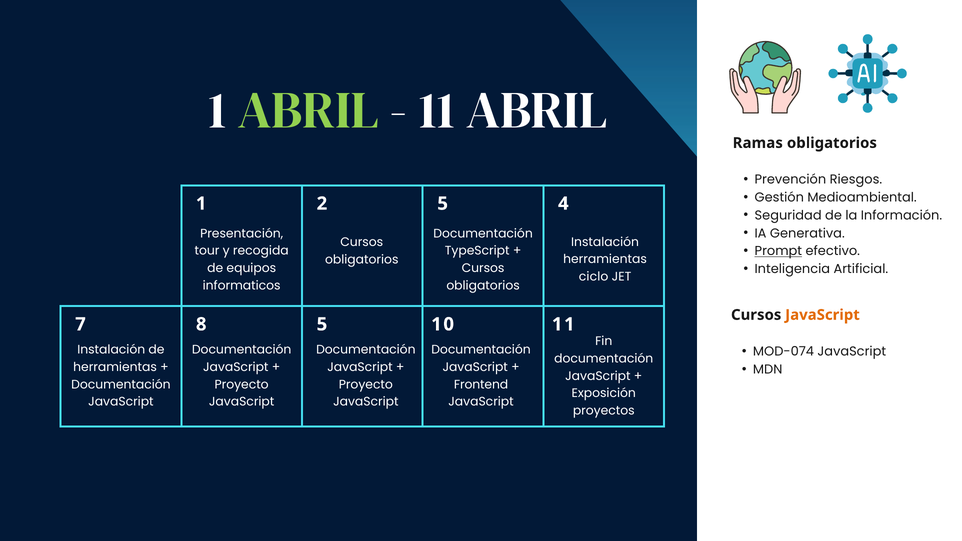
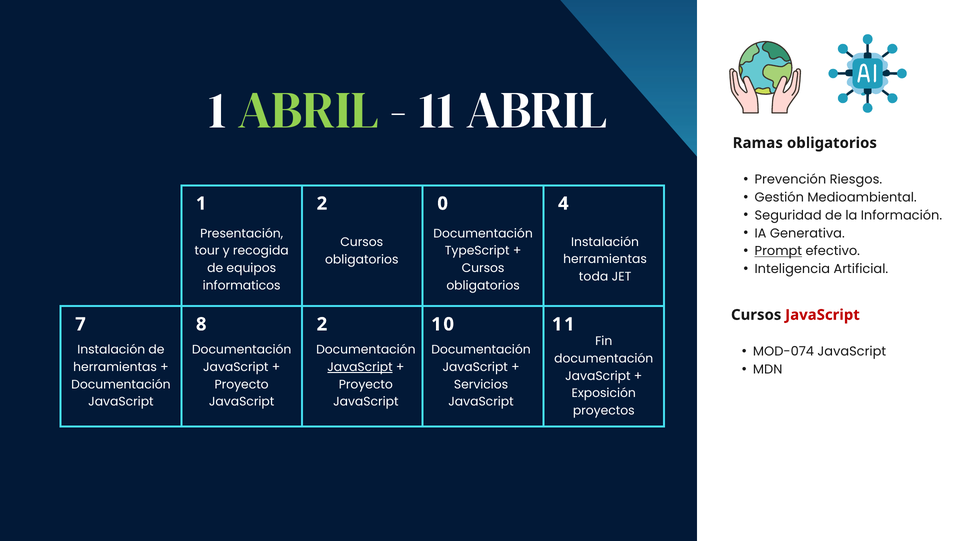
2 5: 5 -> 0
ciclo: ciclo -> toda
JavaScript at (823, 315) colour: orange -> red
8 5: 5 -> 2
JavaScript at (360, 367) underline: none -> present
Frontend: Frontend -> Servicios
